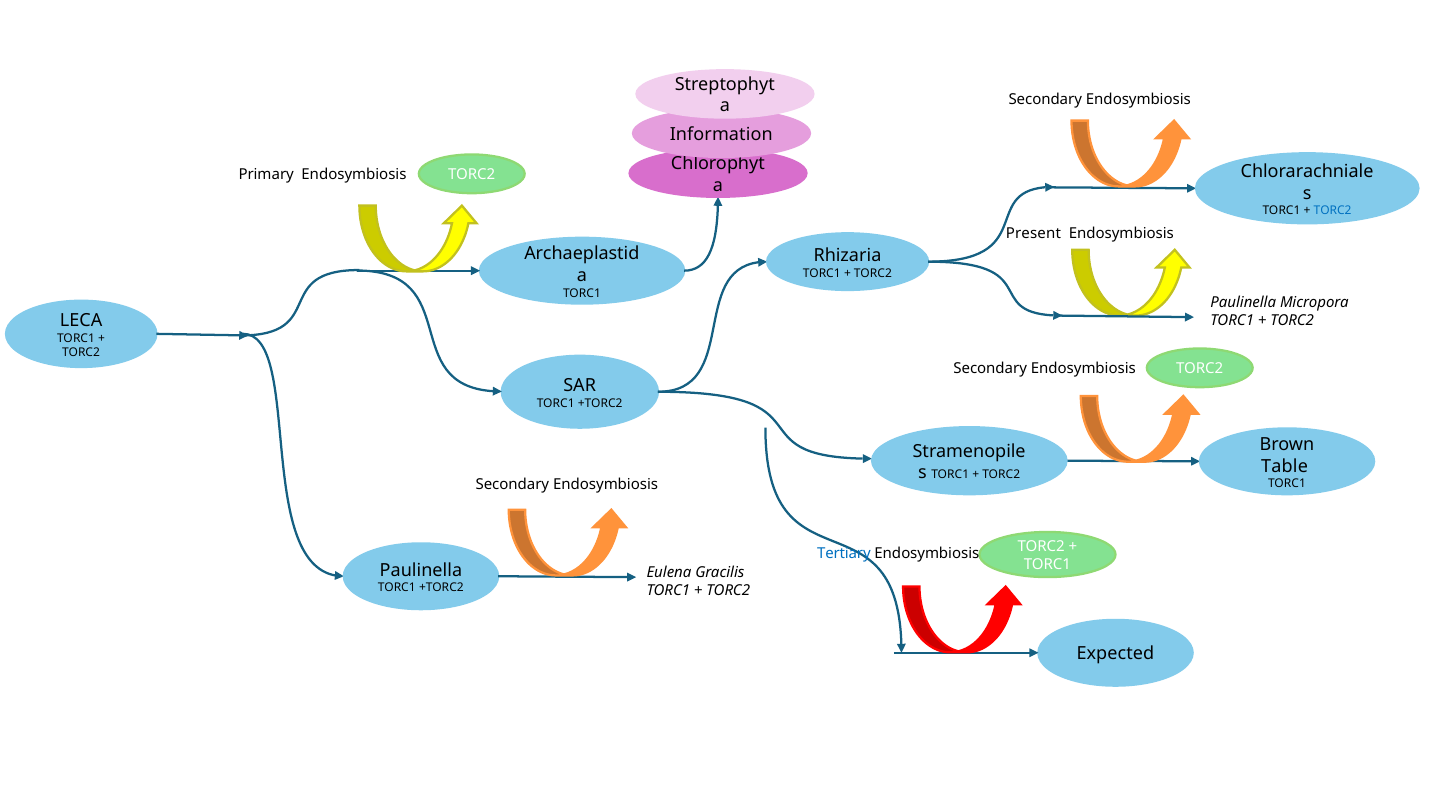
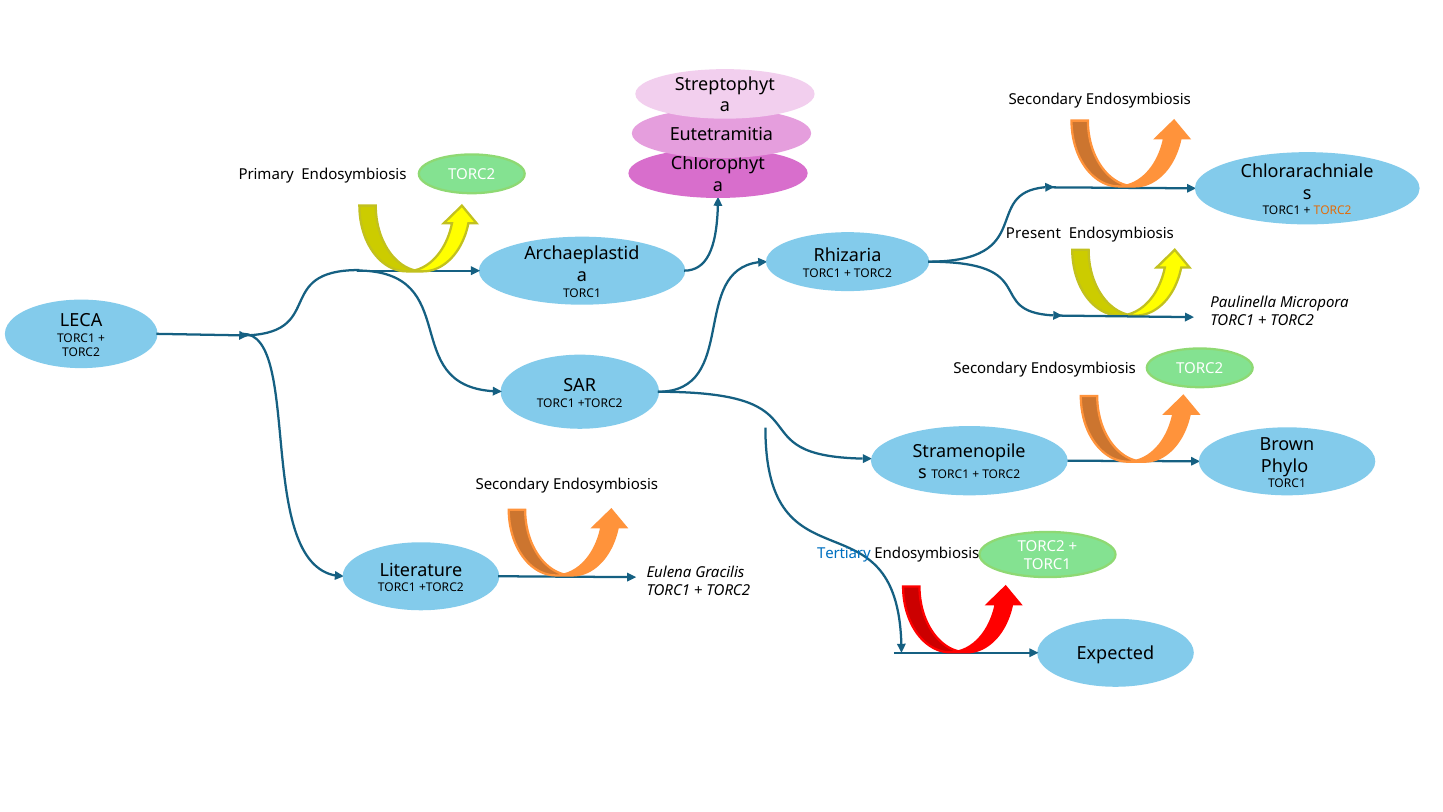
Information: Information -> Eutetramitia
TORC2 at (1333, 211) colour: blue -> orange
Table: Table -> Phylo
Paulinella at (421, 570): Paulinella -> Literature
